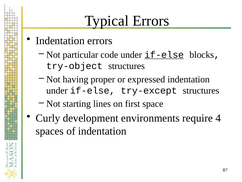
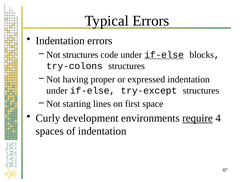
Not particular: particular -> structures
try-object: try-object -> try-colons
require underline: none -> present
